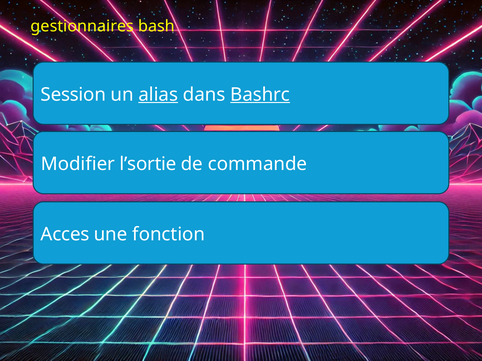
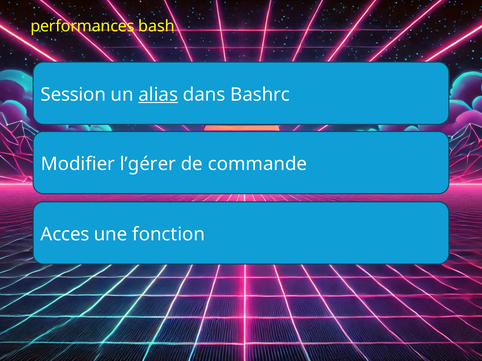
gestionnaires: gestionnaires -> performances
Bashrc underline: present -> none
l’sortie: l’sortie -> l’gérer
